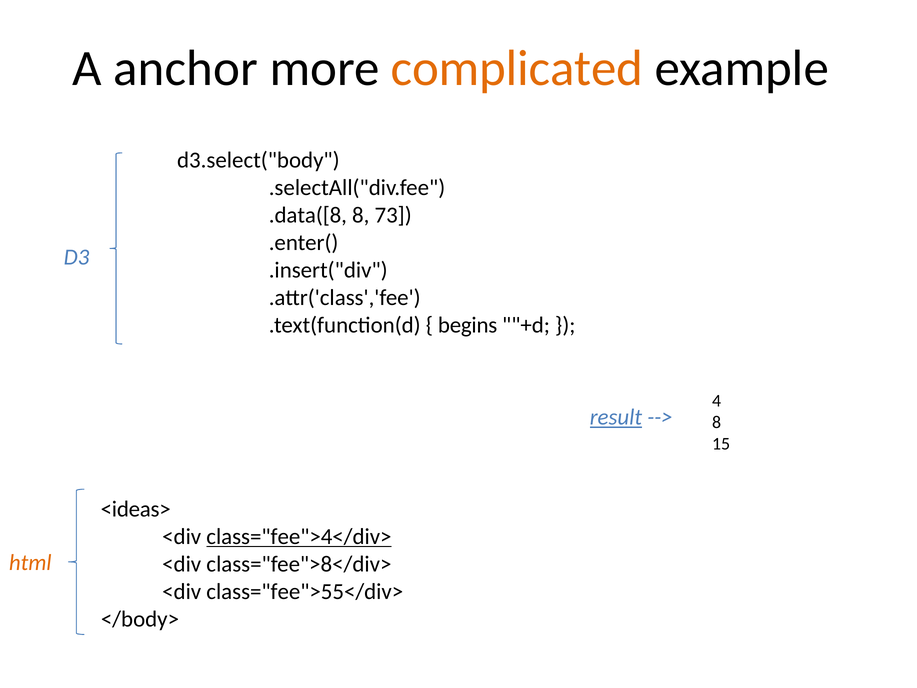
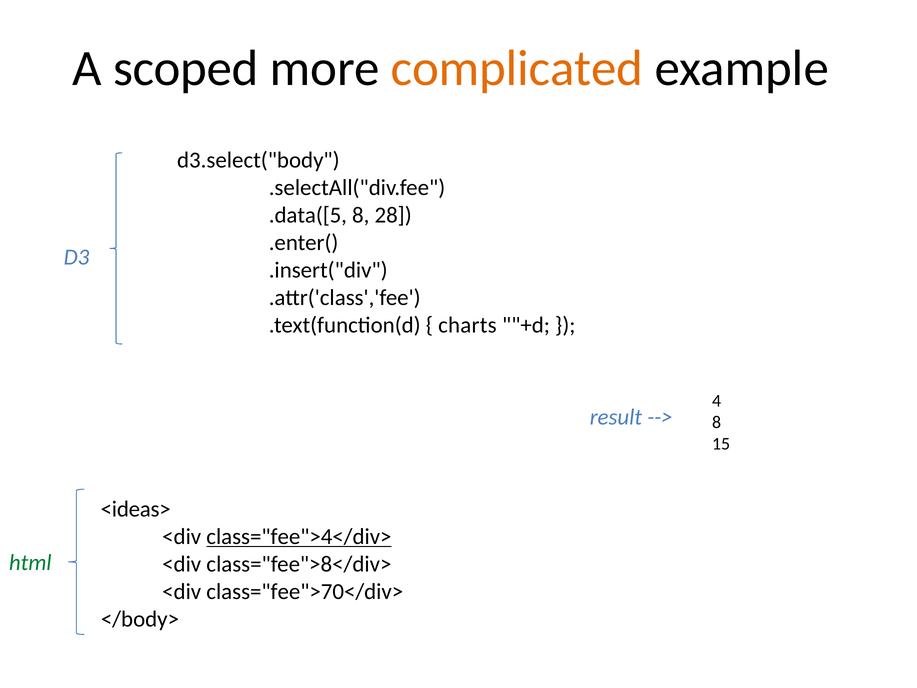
anchor: anchor -> scoped
.data([8: .data([8 -> .data([5
73: 73 -> 28
begins: begins -> charts
result underline: present -> none
html colour: orange -> green
class="fee">55</div>: class="fee">55</div> -> class="fee">70</div>
